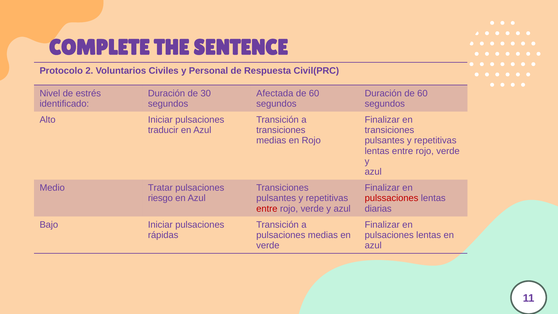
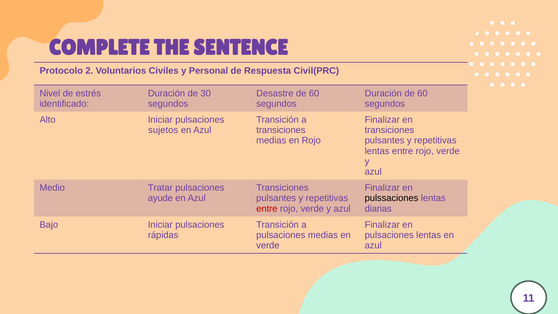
Afectada: Afectada -> Desastre
traducir: traducir -> sujetos
riesgo: riesgo -> ayude
pulssaciones colour: red -> black
